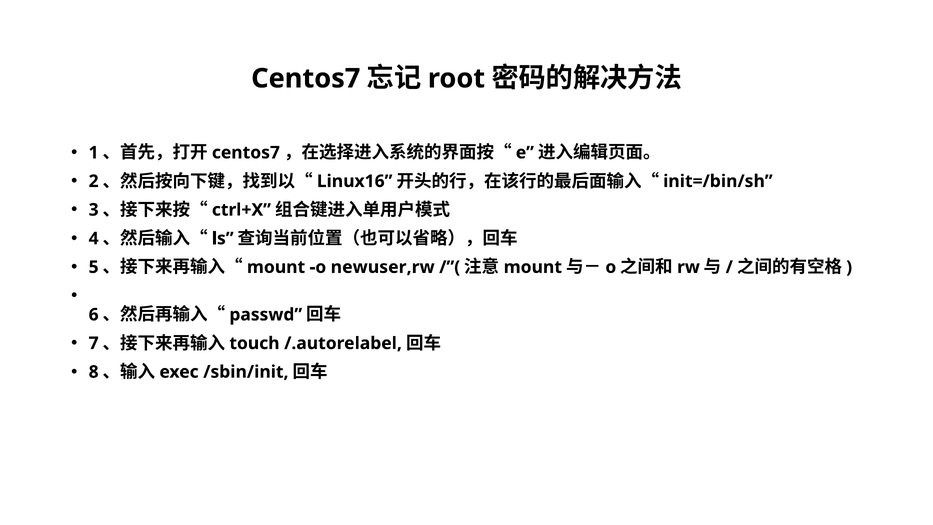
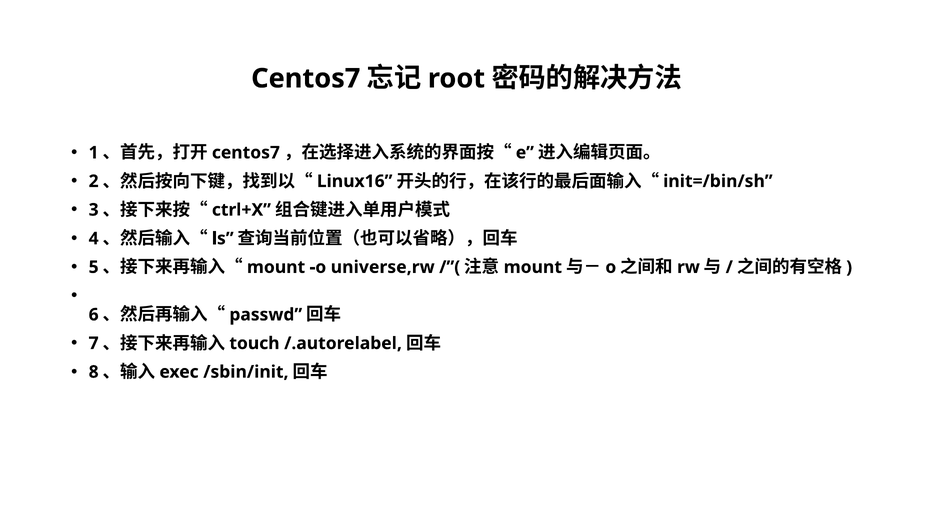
newuser,rw: newuser,rw -> universe,rw
